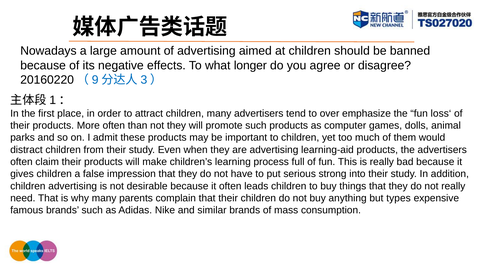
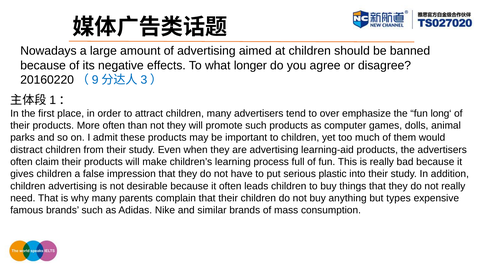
loss‘: loss‘ -> long‘
strong: strong -> plastic
